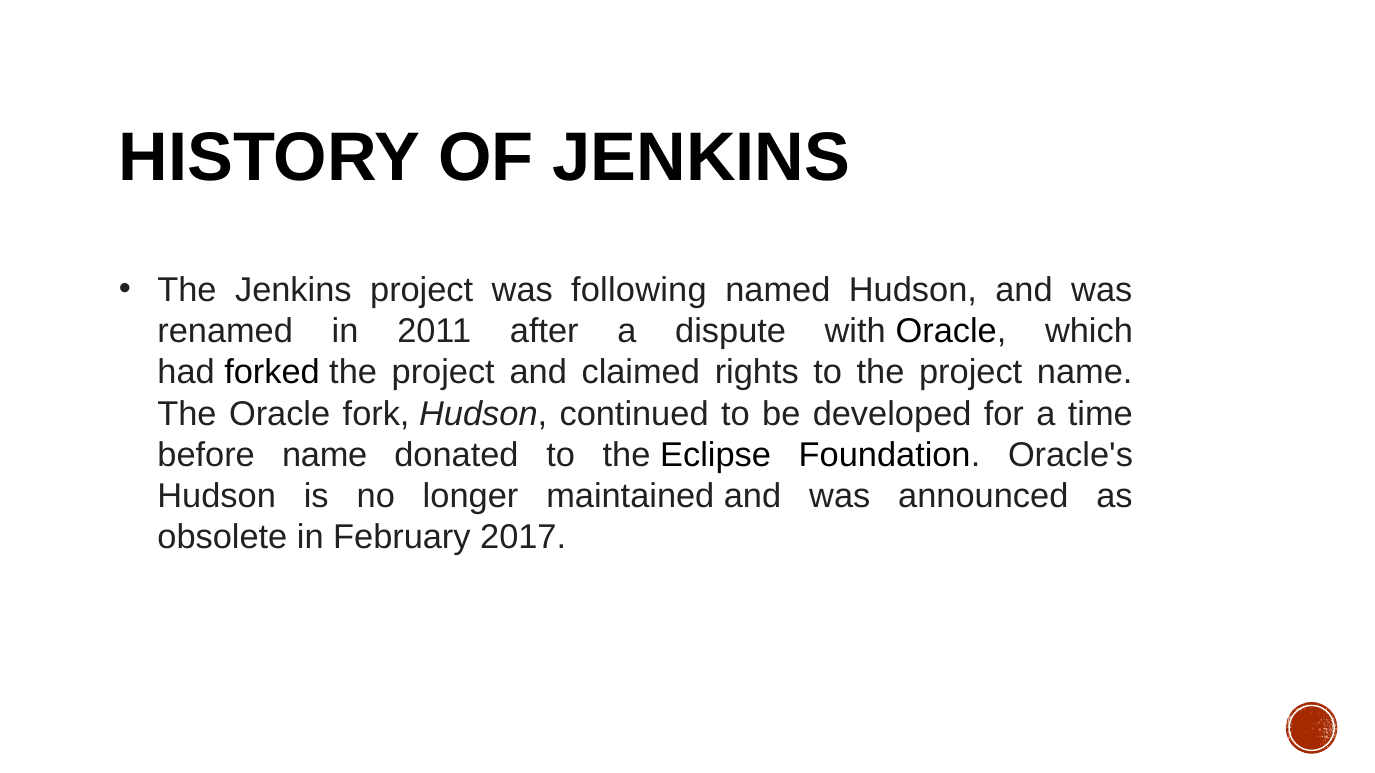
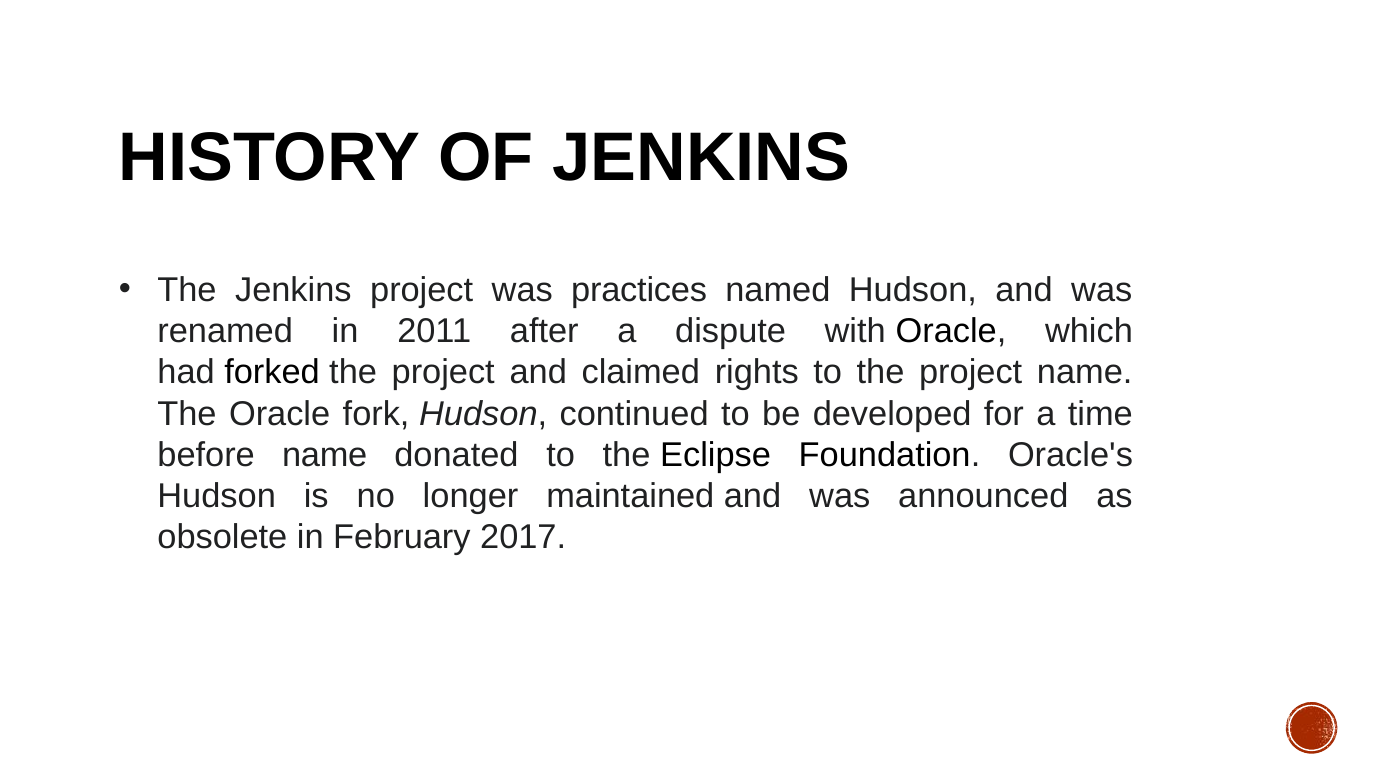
following: following -> practices
